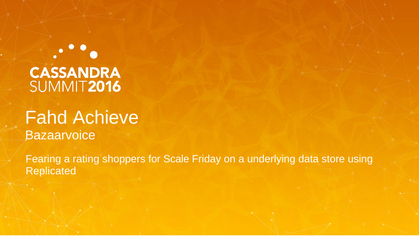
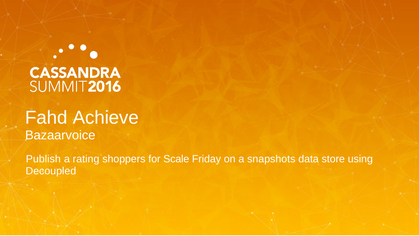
Fearing: Fearing -> Publish
underlying: underlying -> snapshots
Replicated: Replicated -> Decoupled
